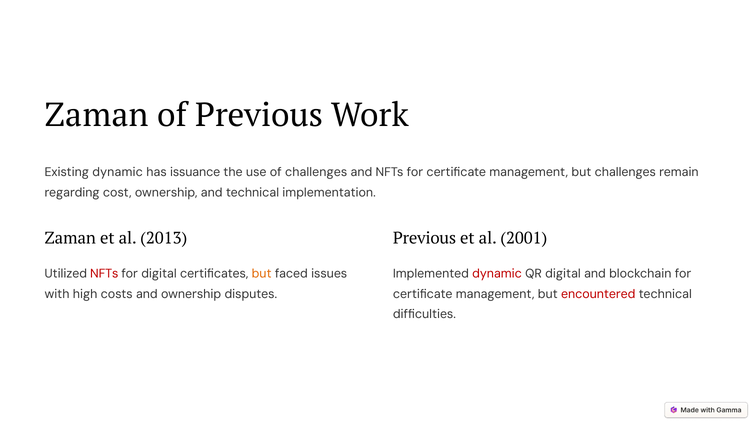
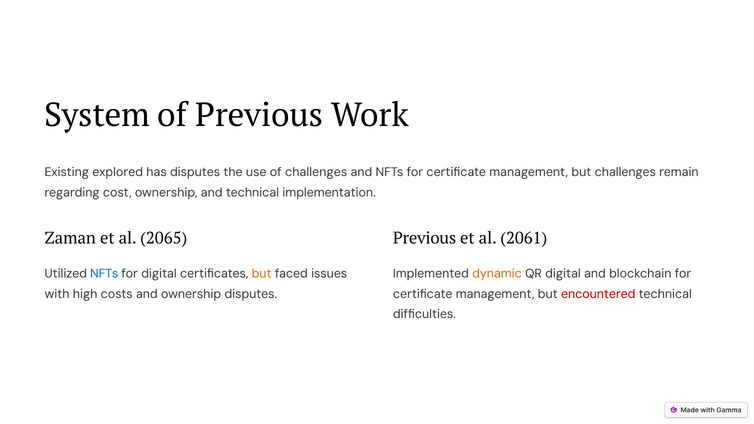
Zaman at (97, 115): Zaman -> System
Existing dynamic: dynamic -> explored
has issuance: issuance -> disputes
2013: 2013 -> 2065
2001: 2001 -> 2061
NFTs at (104, 274) colour: red -> blue
dynamic at (497, 274) colour: red -> orange
